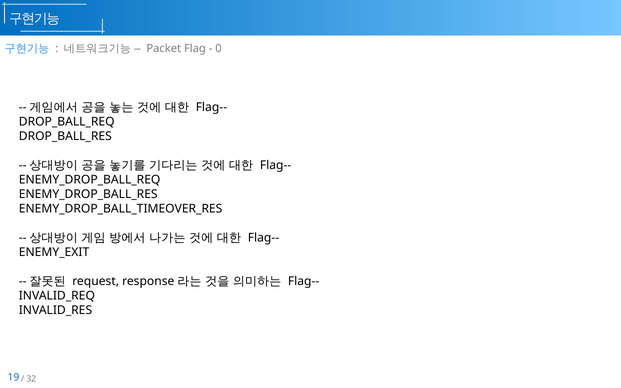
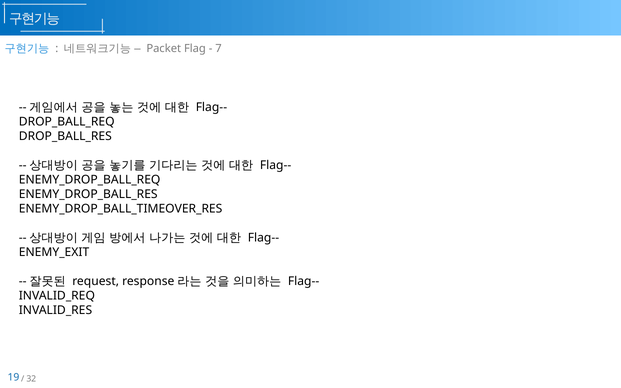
0: 0 -> 7
